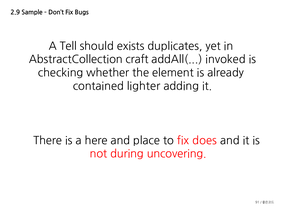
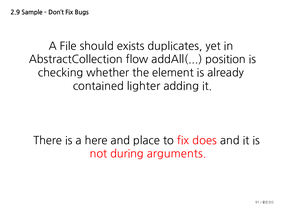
Tell: Tell -> File
craft: craft -> flow
invoked: invoked -> position
uncovering: uncovering -> arguments
